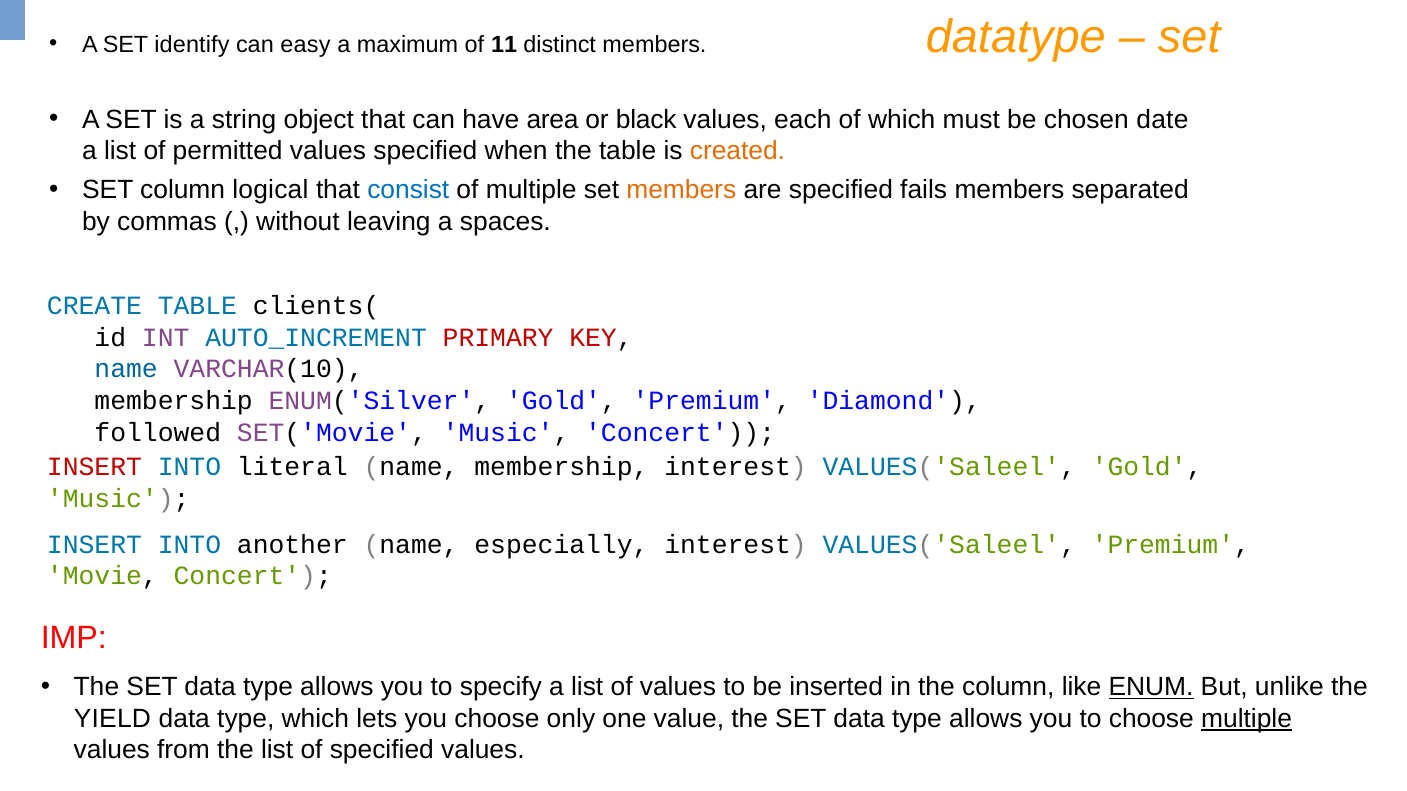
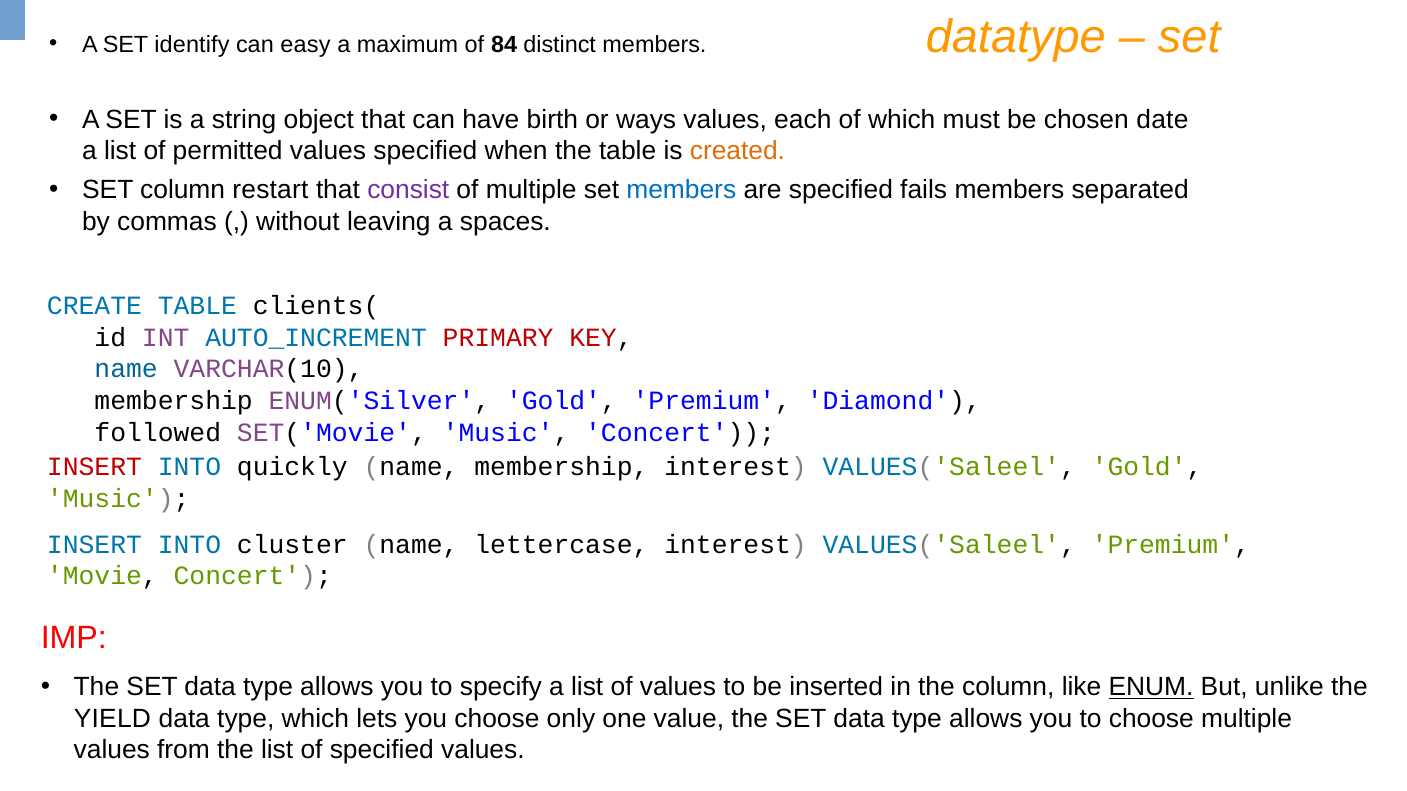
11: 11 -> 84
area: area -> birth
black: black -> ways
logical: logical -> restart
consist colour: blue -> purple
members at (681, 190) colour: orange -> blue
literal: literal -> quickly
another: another -> cluster
especially: especially -> lettercase
multiple at (1247, 719) underline: present -> none
